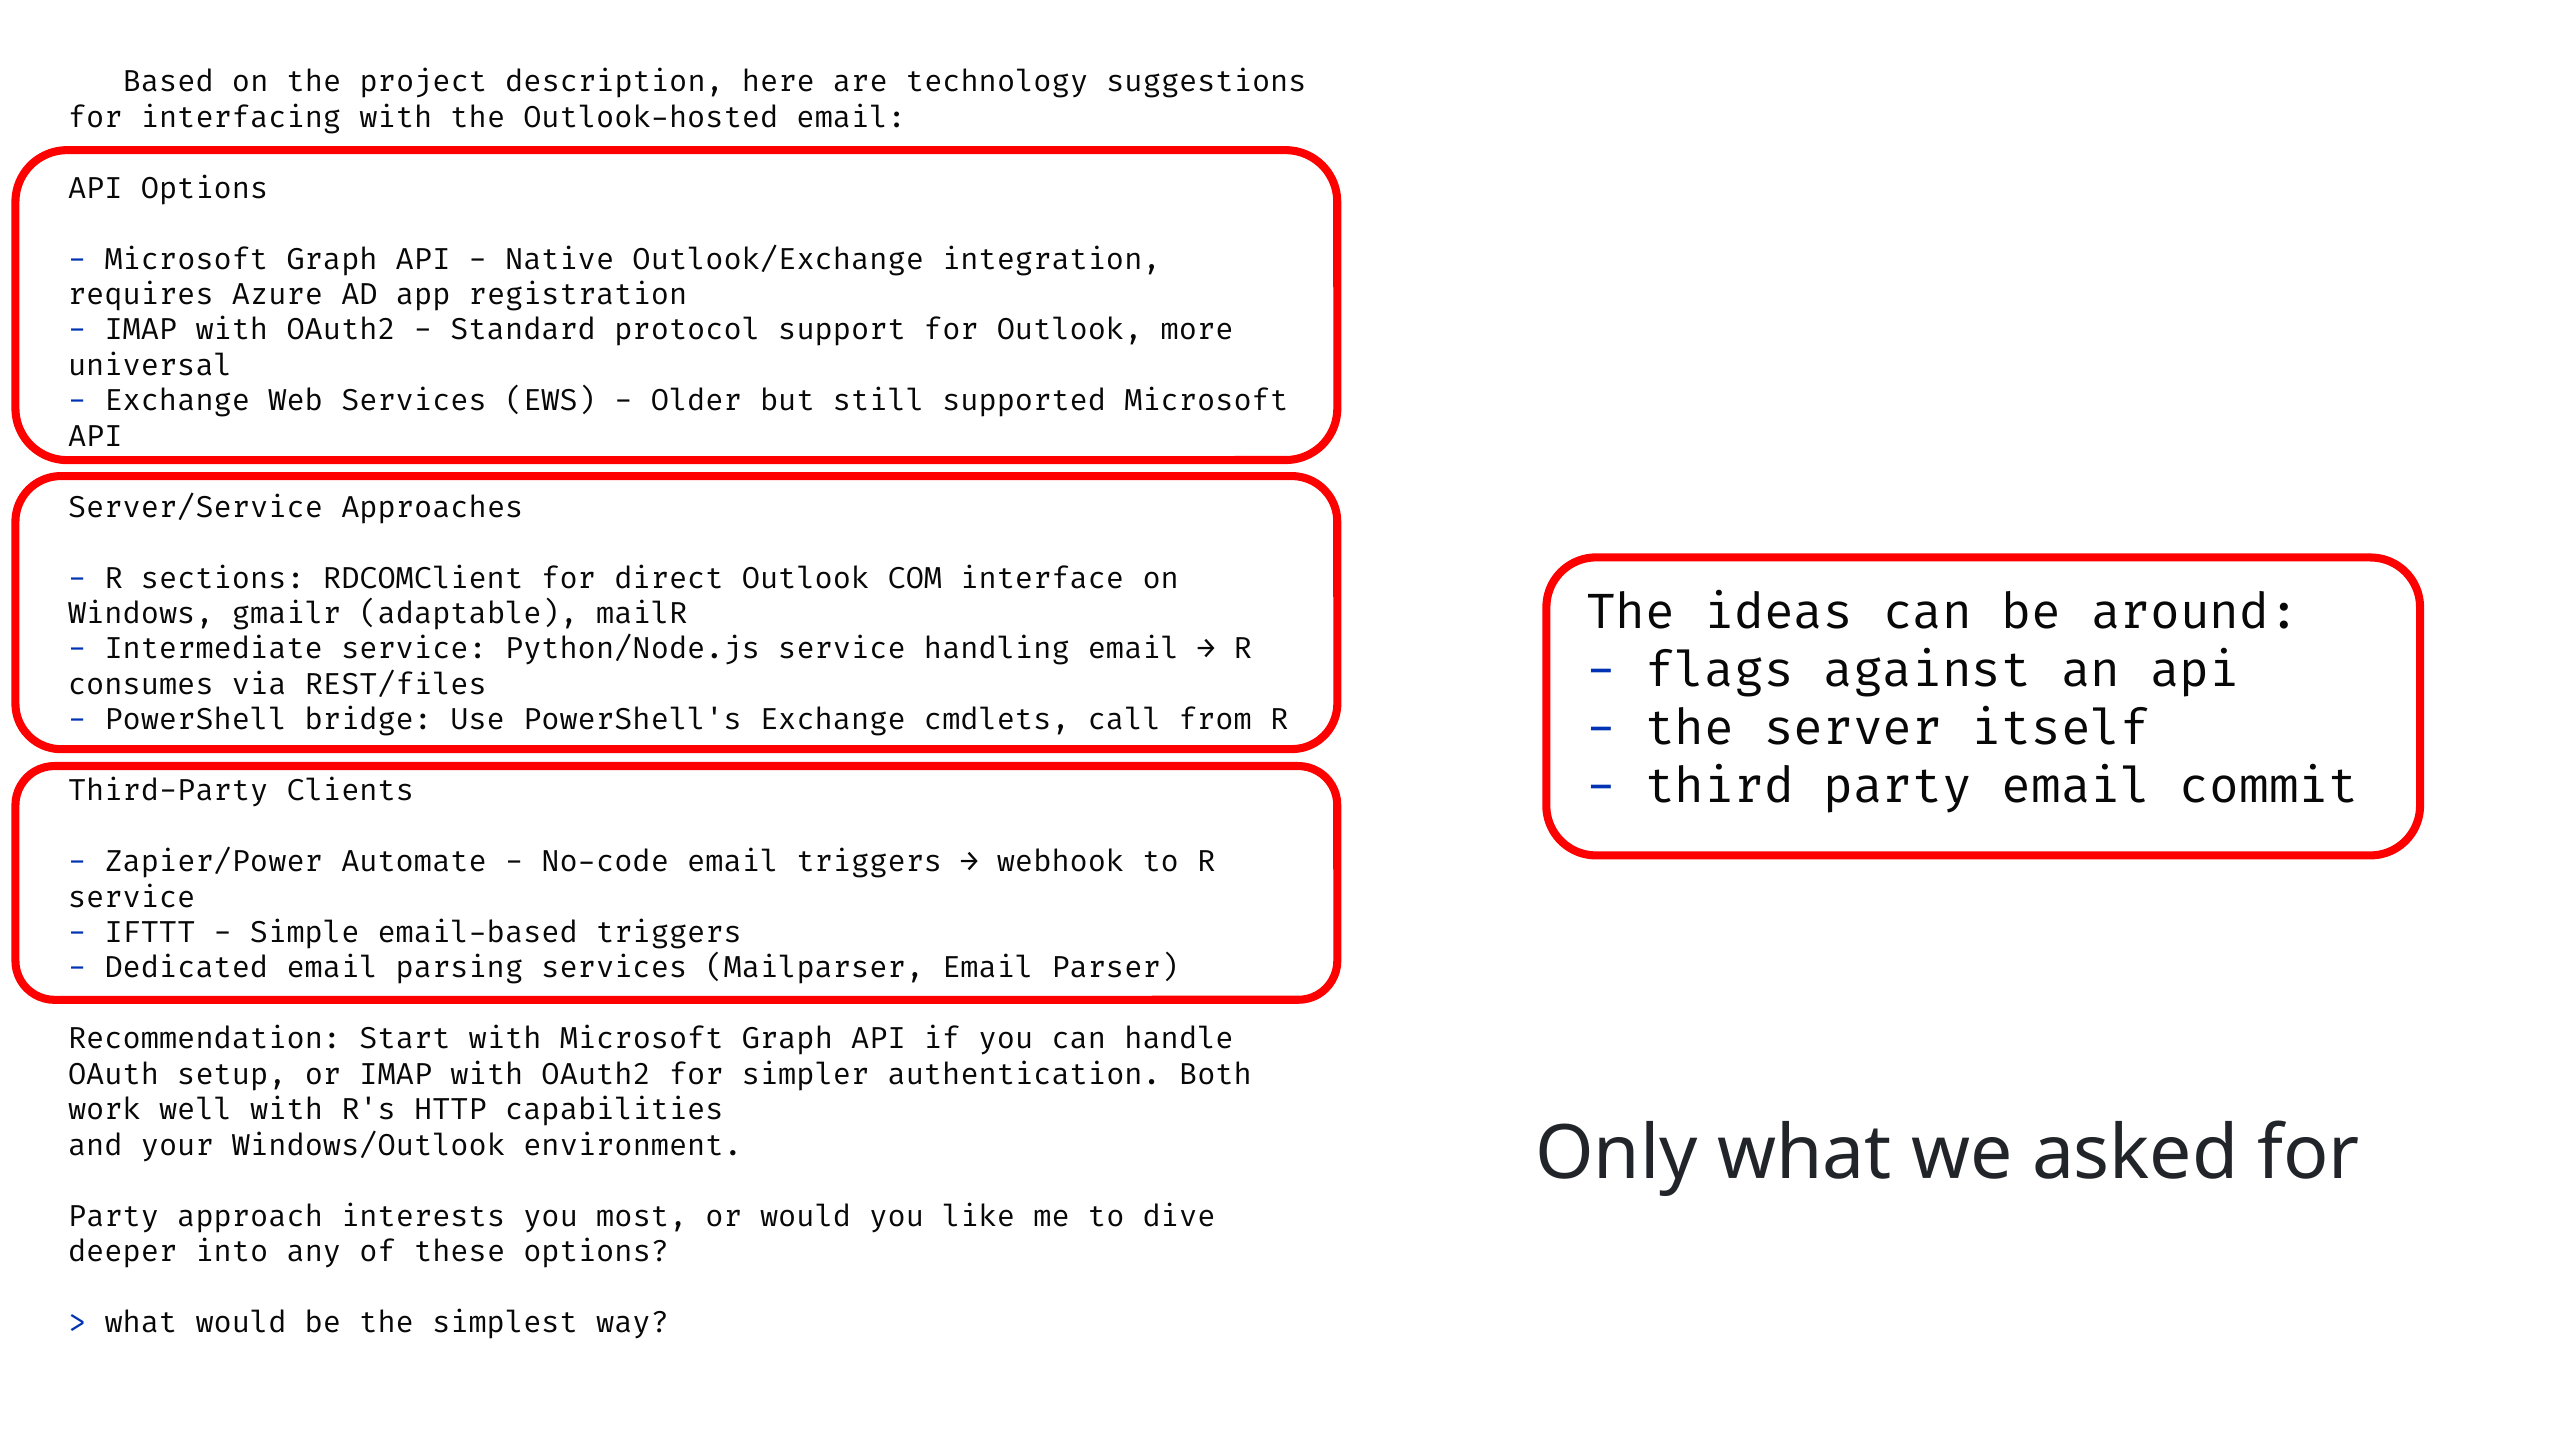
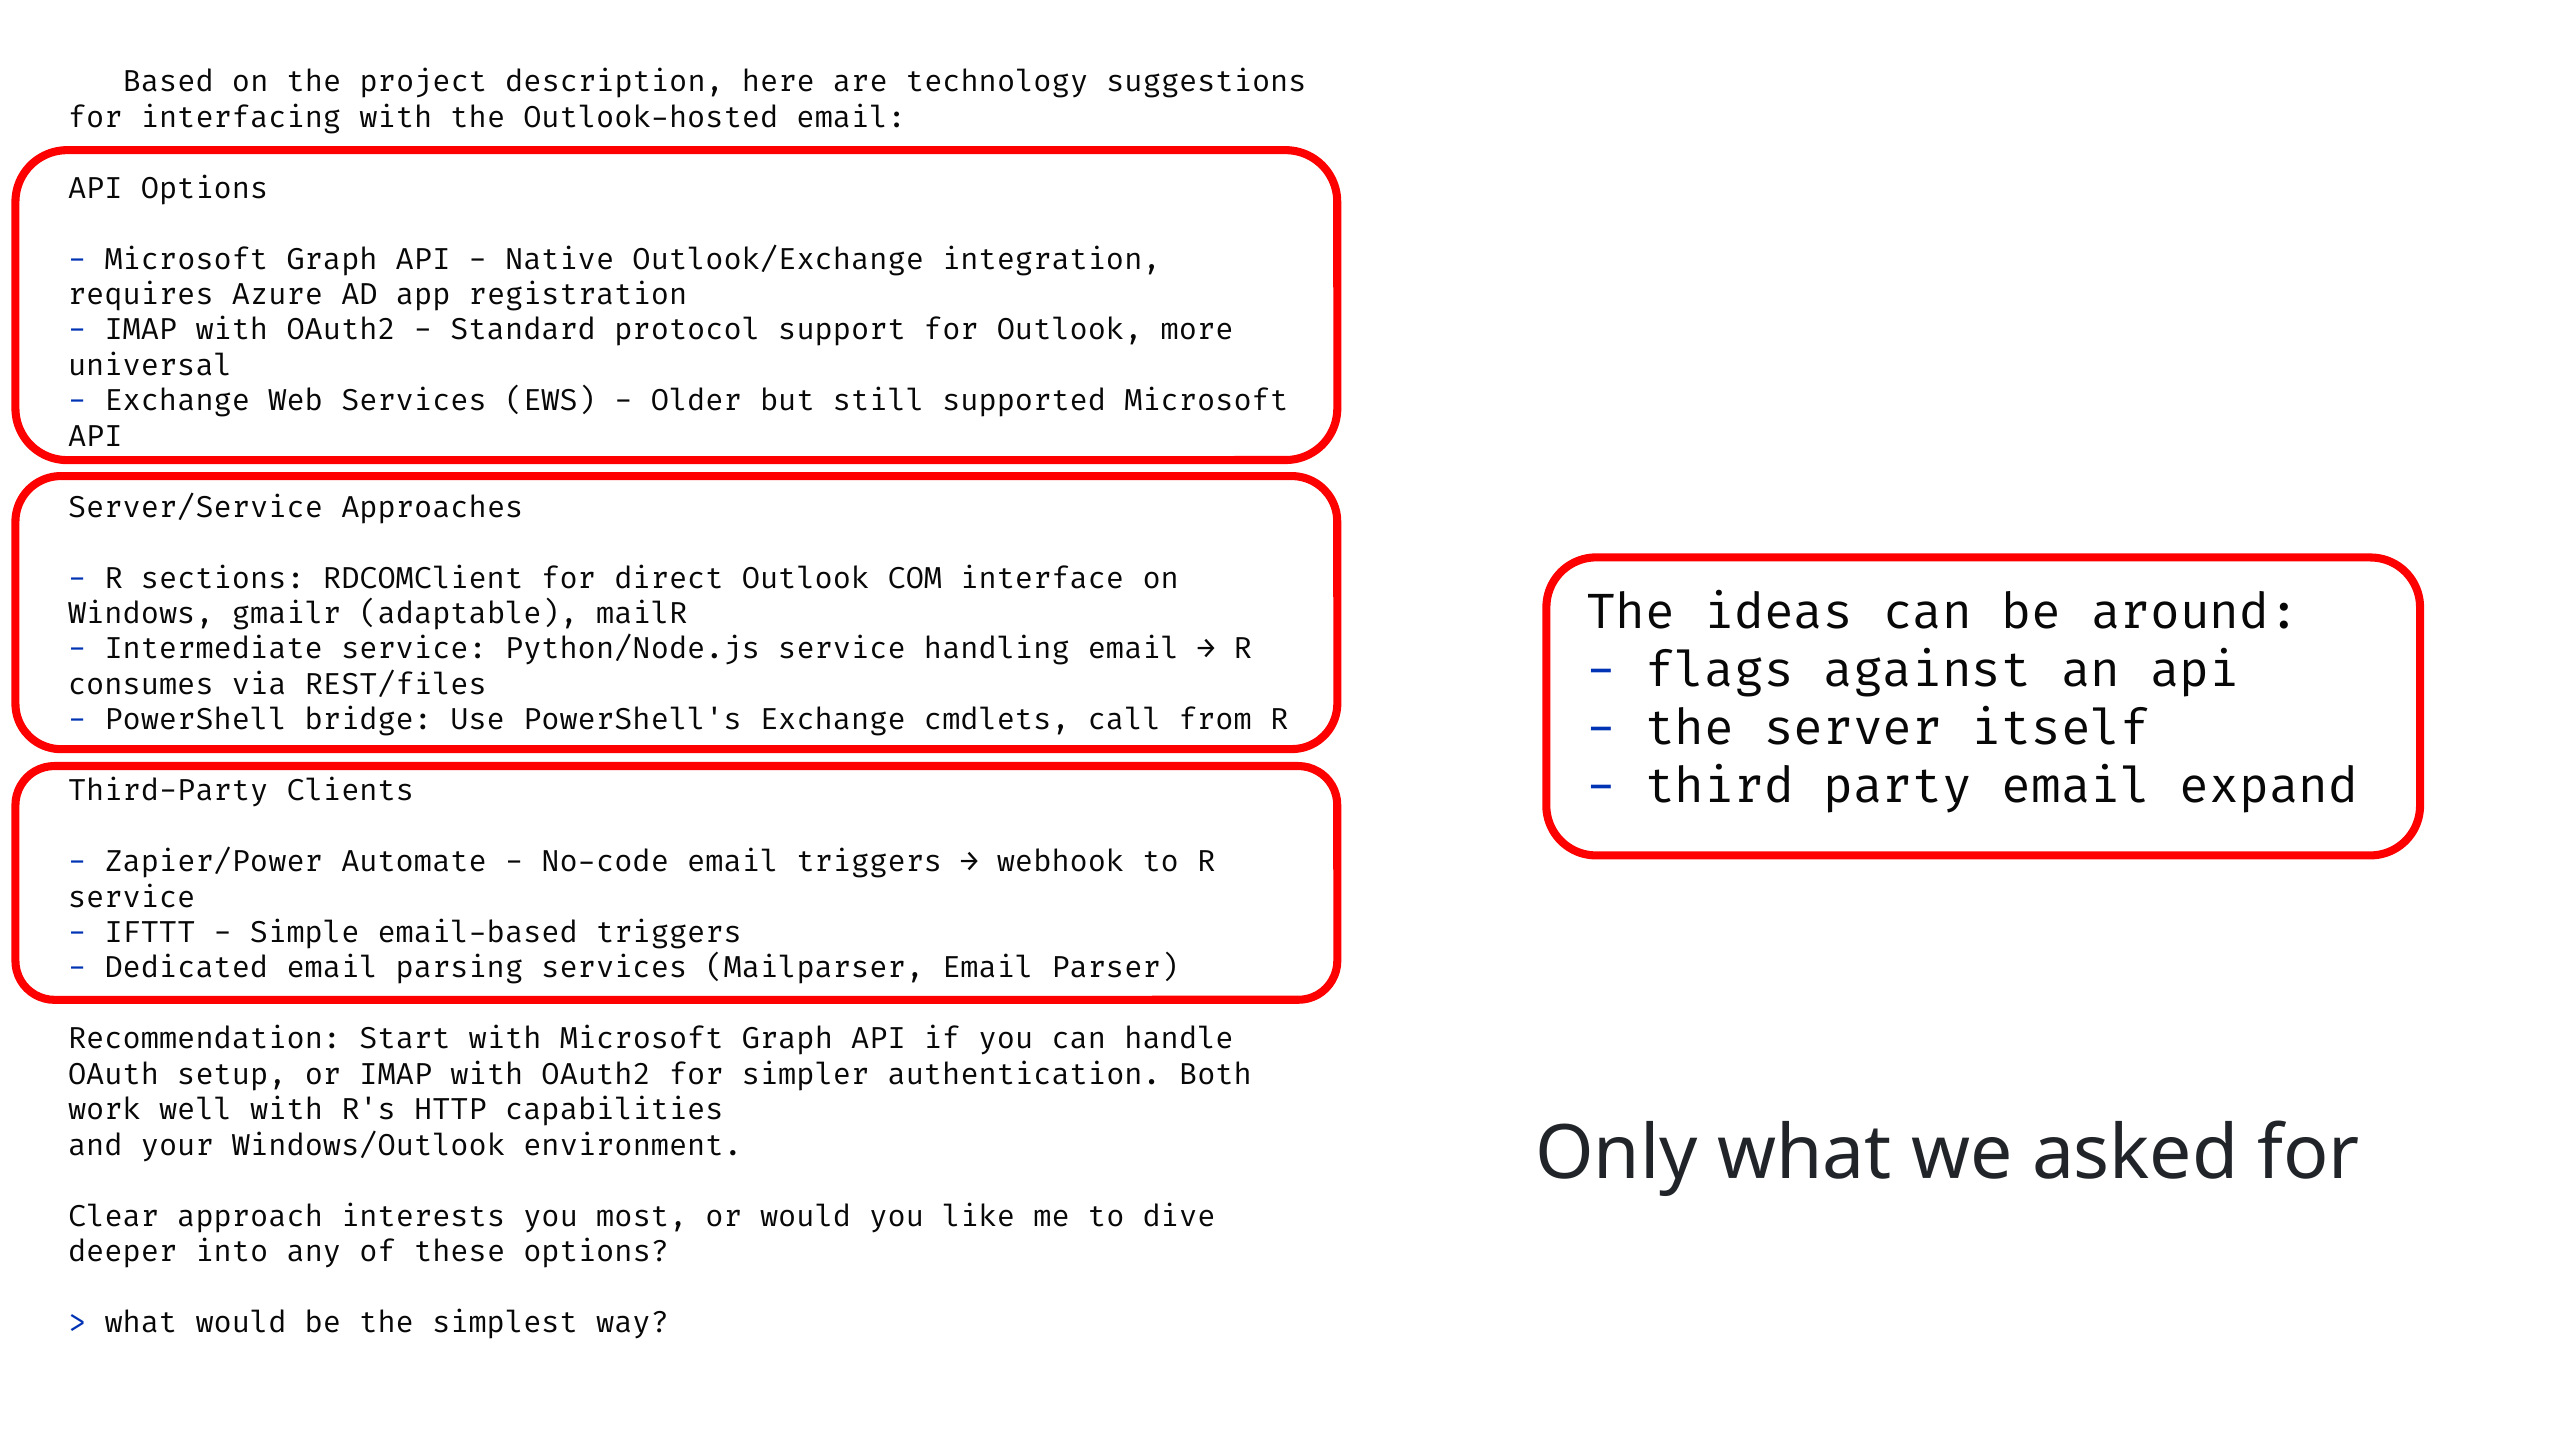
commit: commit -> expand
Party at (114, 1216): Party -> Clear
